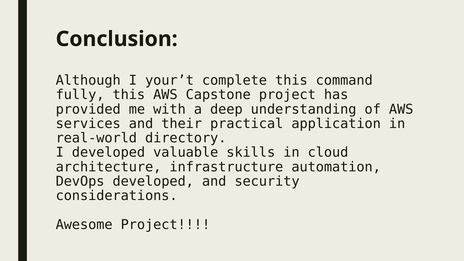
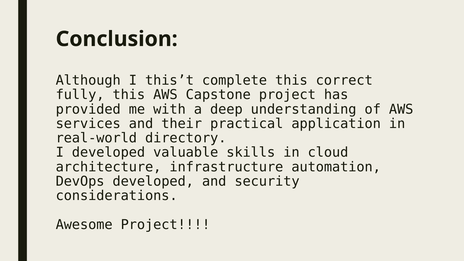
your’t: your’t -> this’t
command: command -> correct
